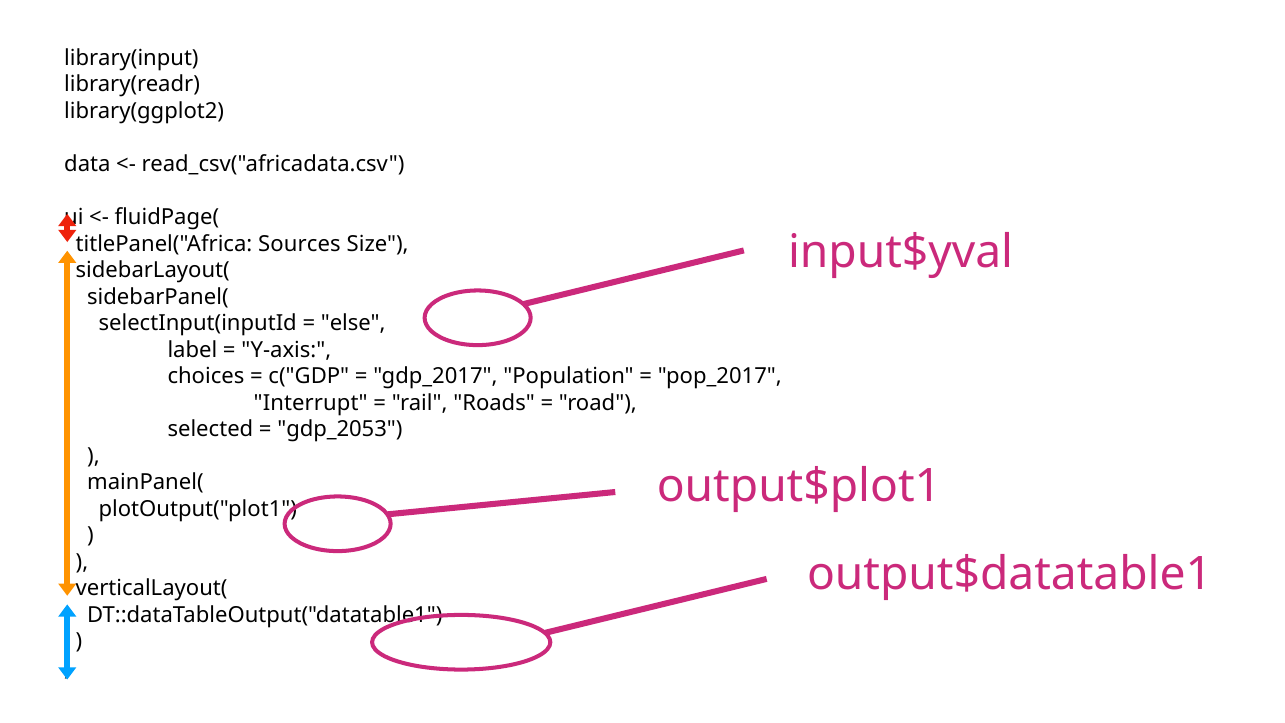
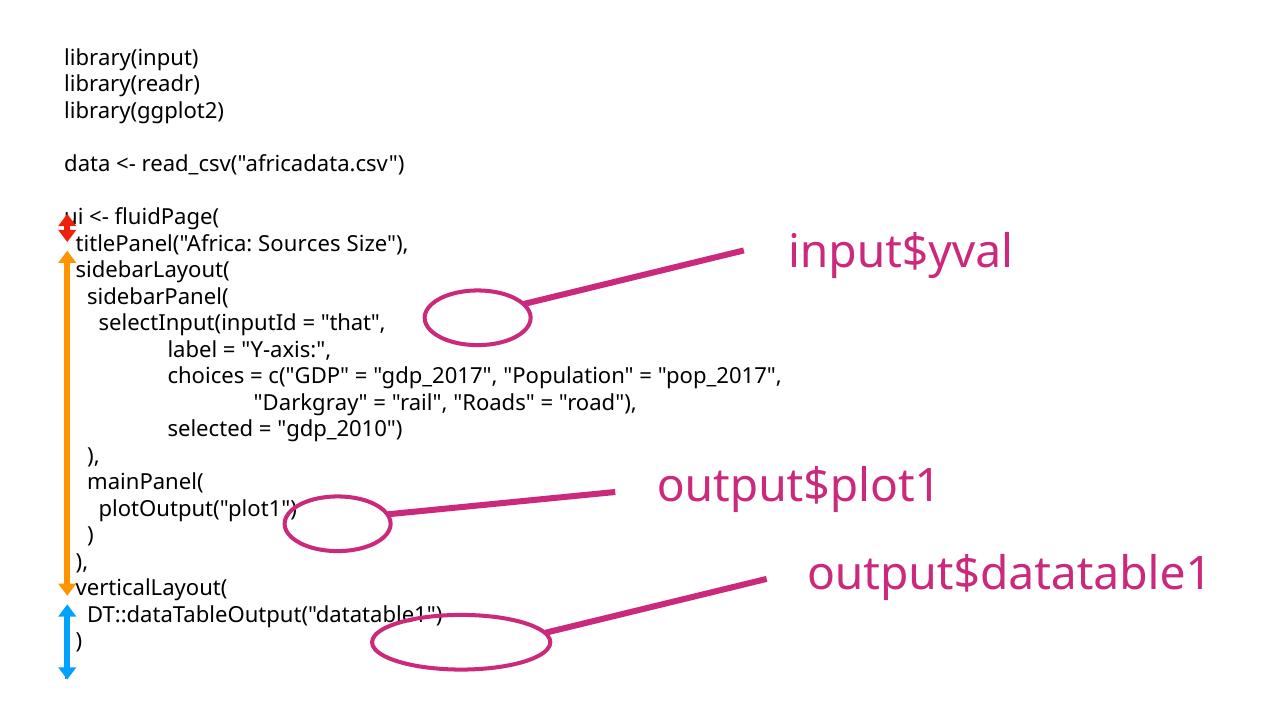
else: else -> that
Interrupt: Interrupt -> Darkgray
gdp_2053: gdp_2053 -> gdp_2010
